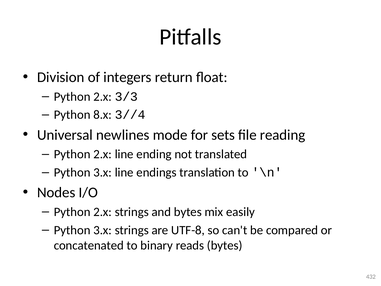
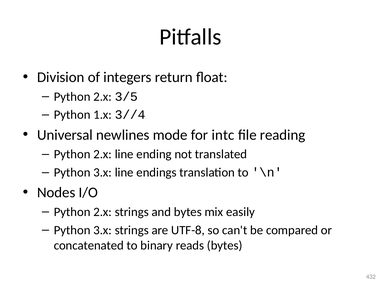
3/3: 3/3 -> 3/5
8.x: 8.x -> 1.x
sets: sets -> intc
